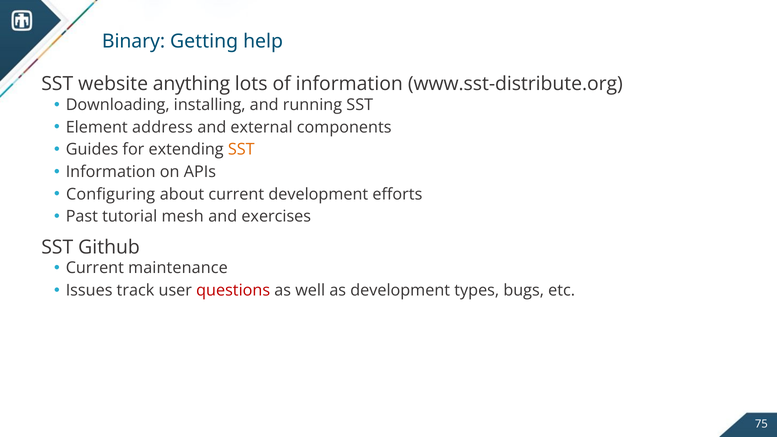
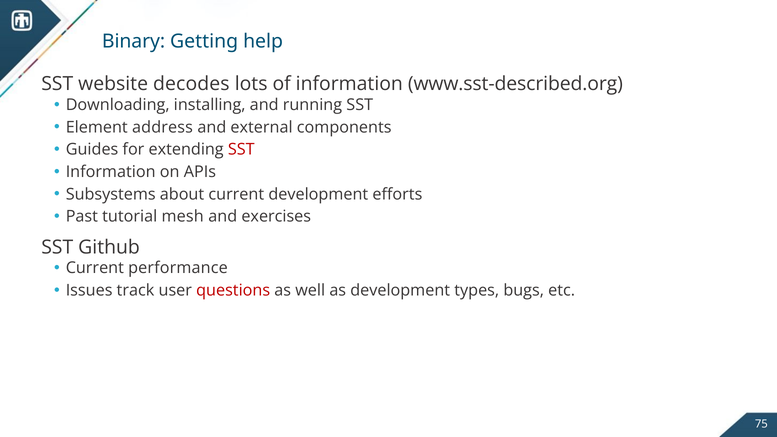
anything: anything -> decodes
www.sst-distribute.org: www.sst-distribute.org -> www.sst-described.org
SST at (241, 150) colour: orange -> red
Configuring: Configuring -> Subsystems
maintenance: maintenance -> performance
